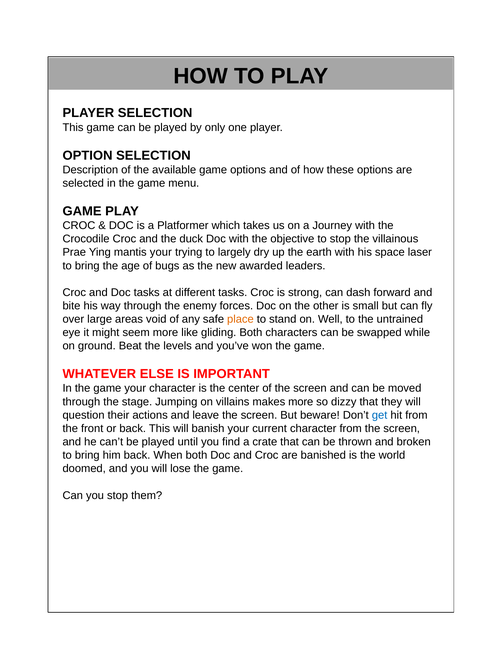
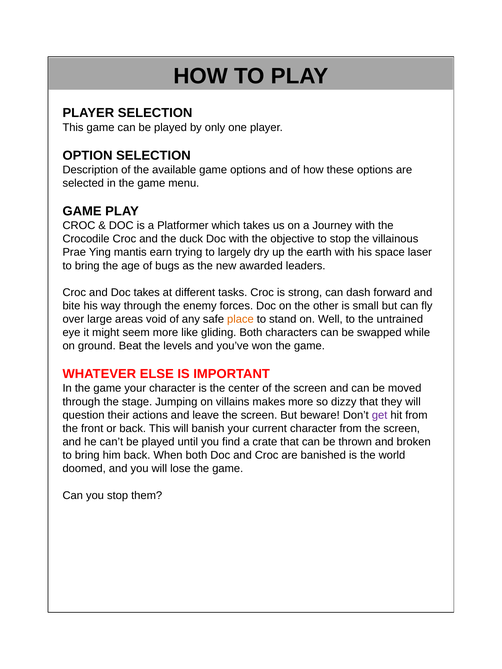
mantis your: your -> earn
Doc tasks: tasks -> takes
get colour: blue -> purple
